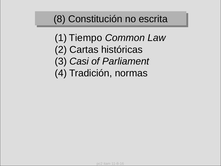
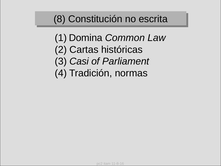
Tiempo: Tiempo -> Domina
